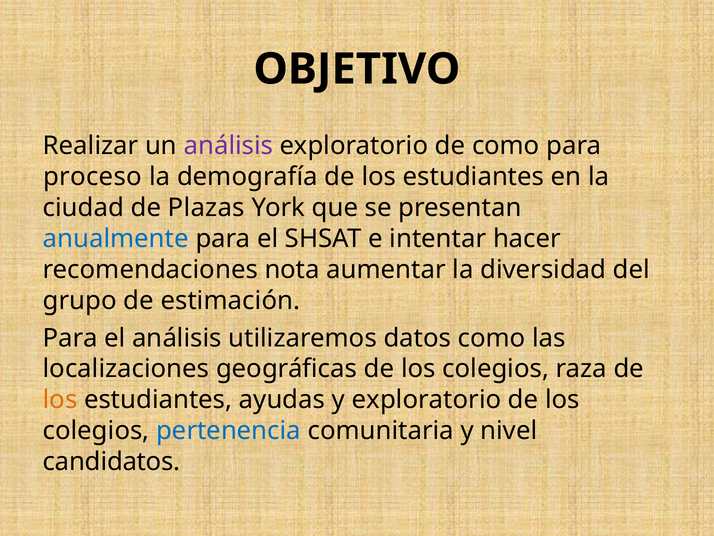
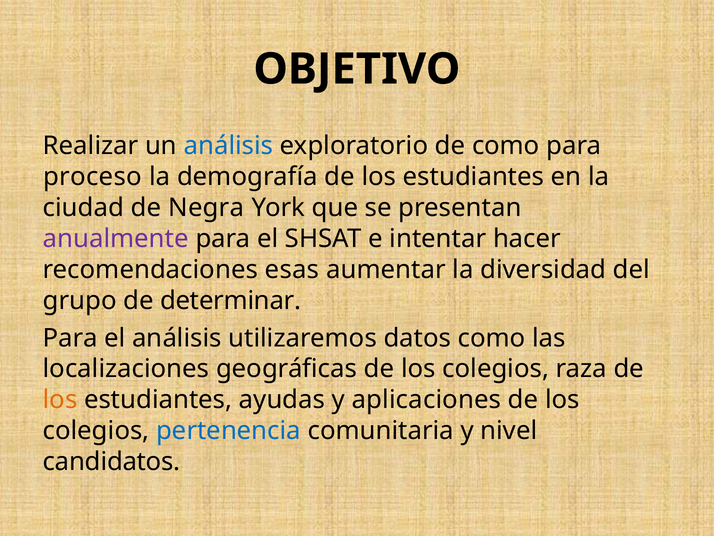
análisis at (228, 146) colour: purple -> blue
Plazas: Plazas -> Negra
anualmente colour: blue -> purple
nota: nota -> esas
estimación: estimación -> determinar
y exploratorio: exploratorio -> aplicaciones
